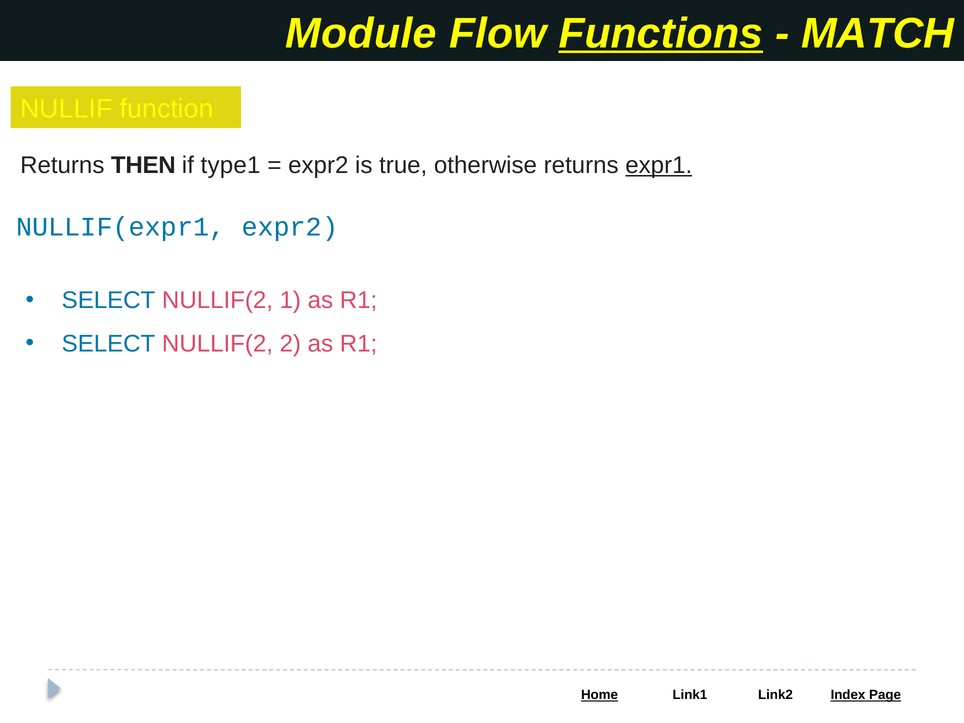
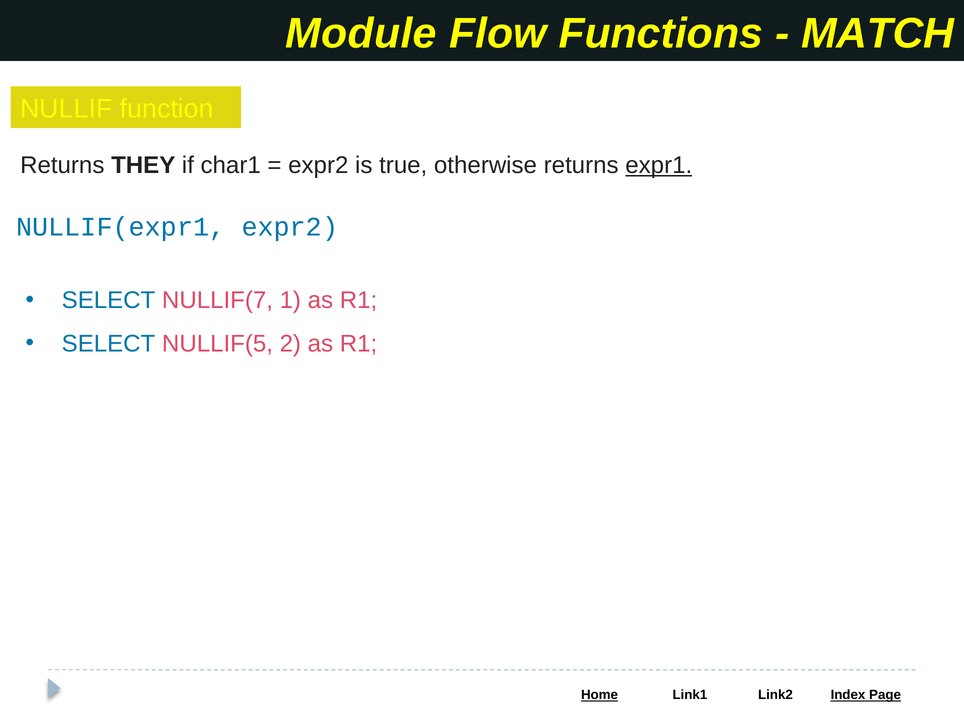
Functions underline: present -> none
THEN: THEN -> THEY
type1: type1 -> char1
NULLIF(2 at (218, 300): NULLIF(2 -> NULLIF(7
NULLIF(2 at (218, 344): NULLIF(2 -> NULLIF(5
